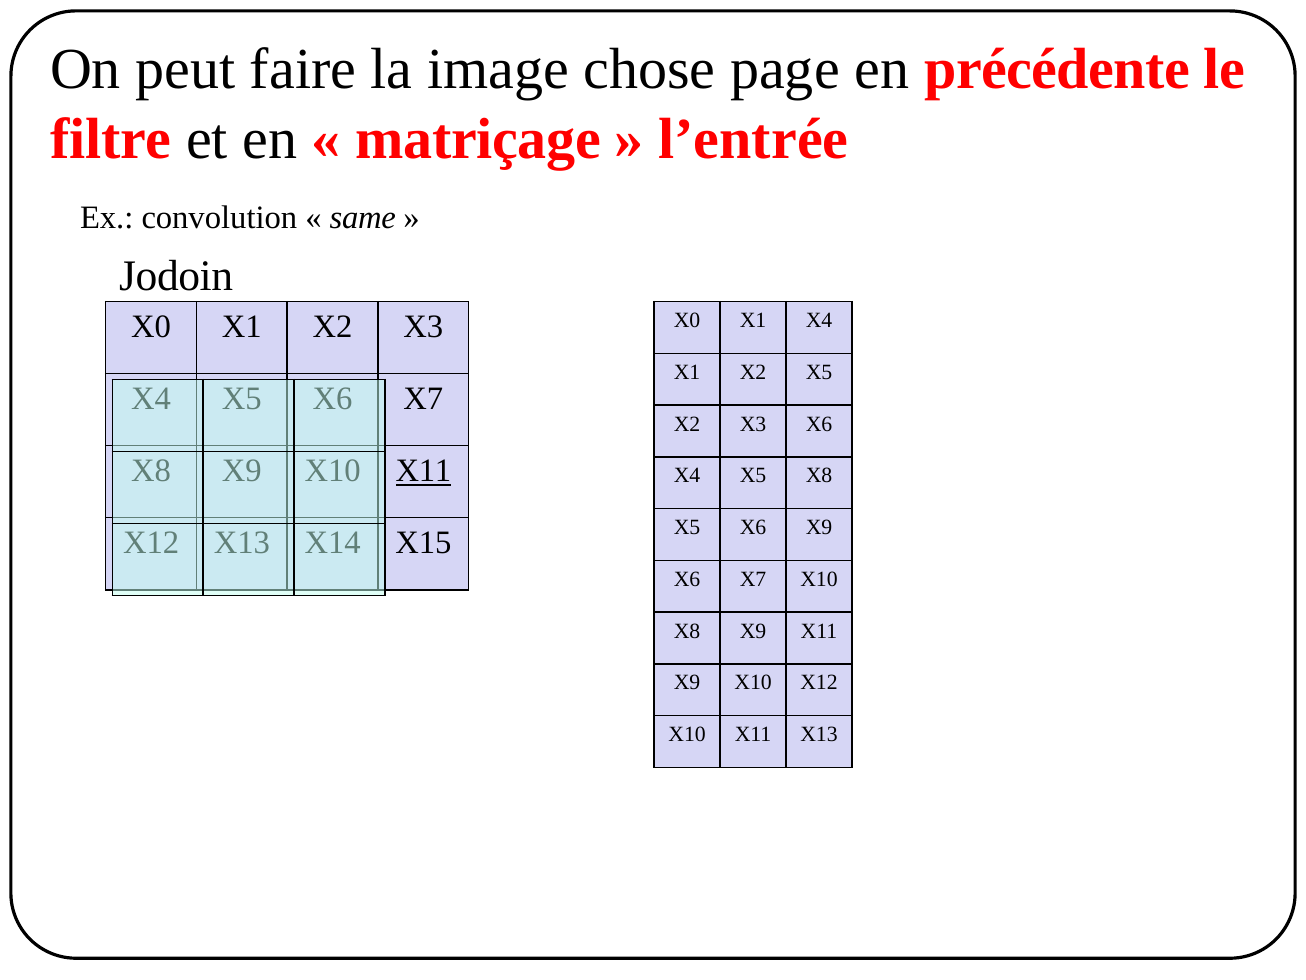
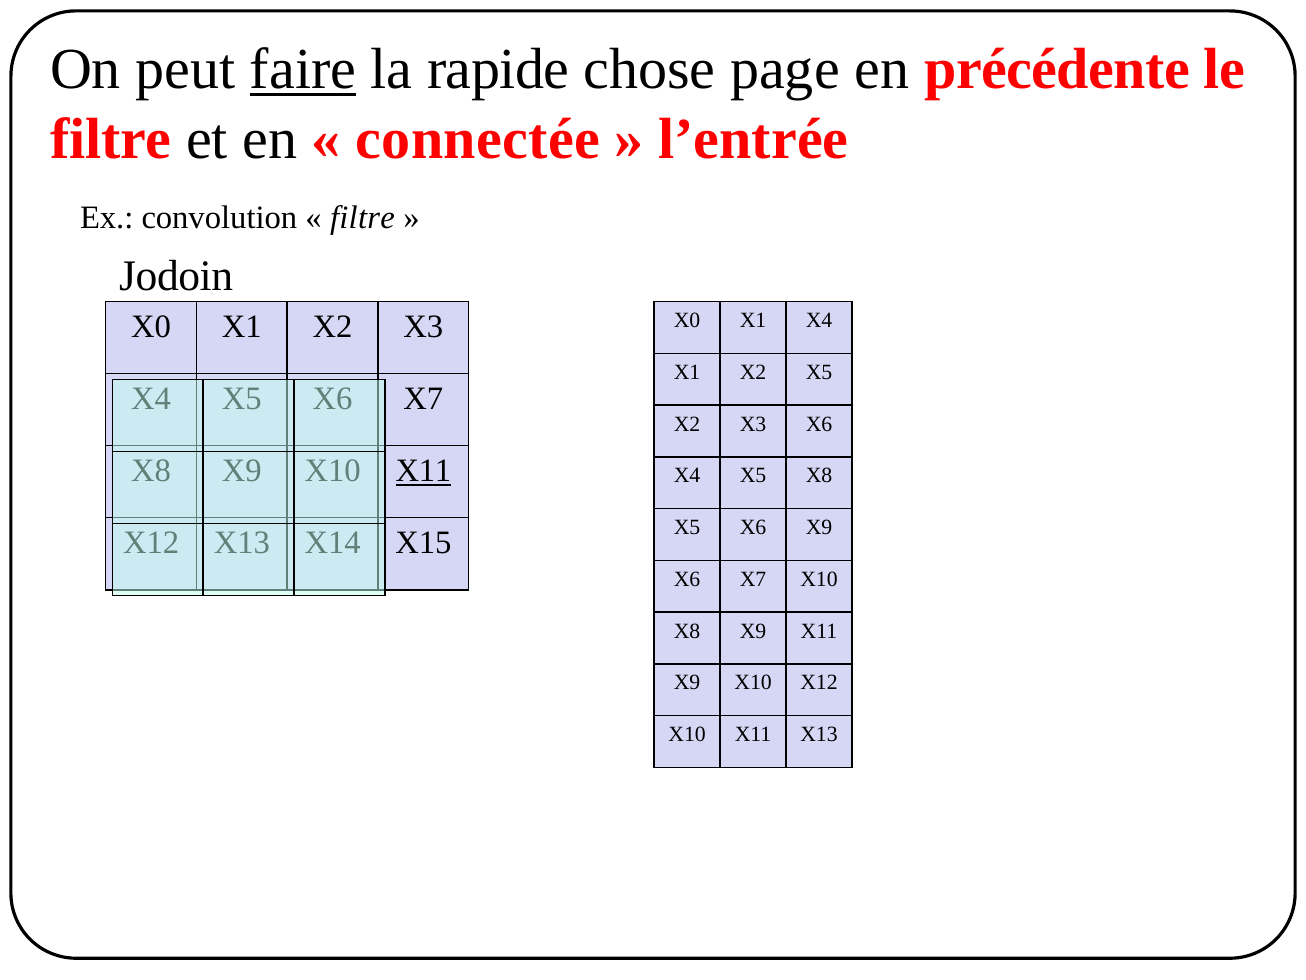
faire underline: none -> present
image: image -> rapide
matriçage: matriçage -> connectée
same at (363, 217): same -> filtre
